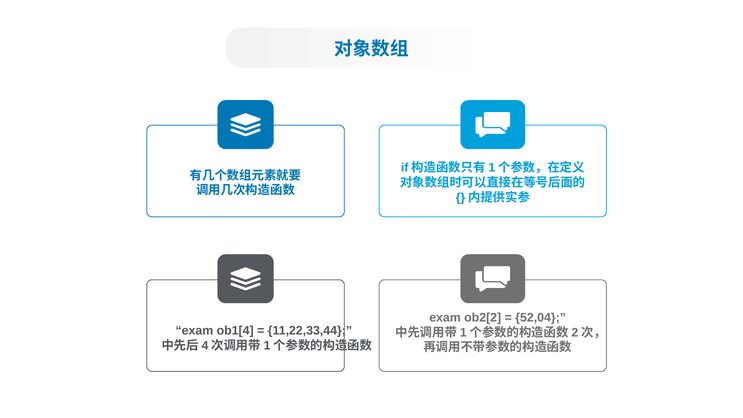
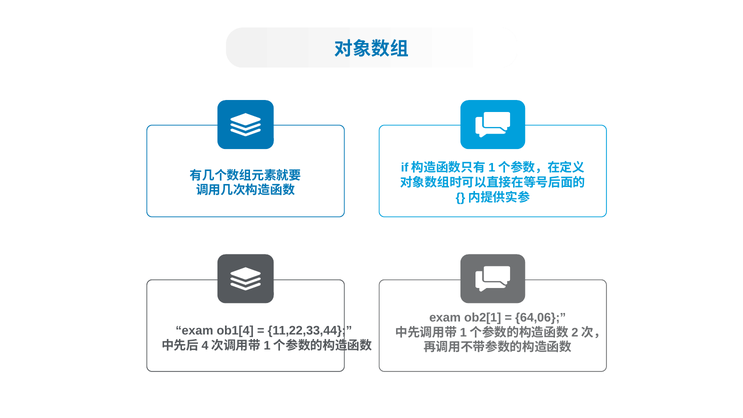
ob2[2: ob2[2 -> ob2[1
52,04: 52,04 -> 64,06
